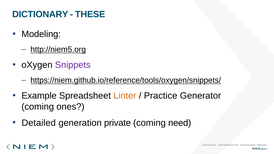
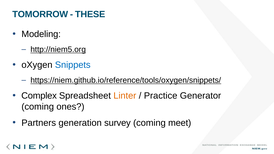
DICTIONARY: DICTIONARY -> TOMORROW
Snippets colour: purple -> blue
Example: Example -> Complex
Detailed: Detailed -> Partners
private: private -> survey
need: need -> meet
